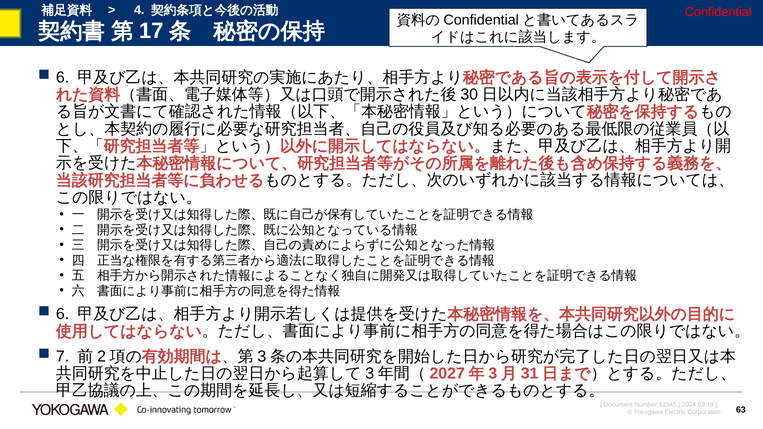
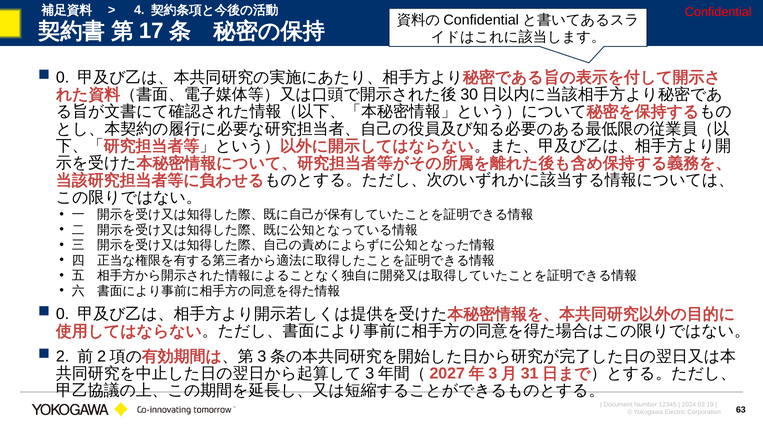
6 at (63, 77): 6 -> 0
6 at (63, 314): 6 -> 0
7: 7 -> 2
